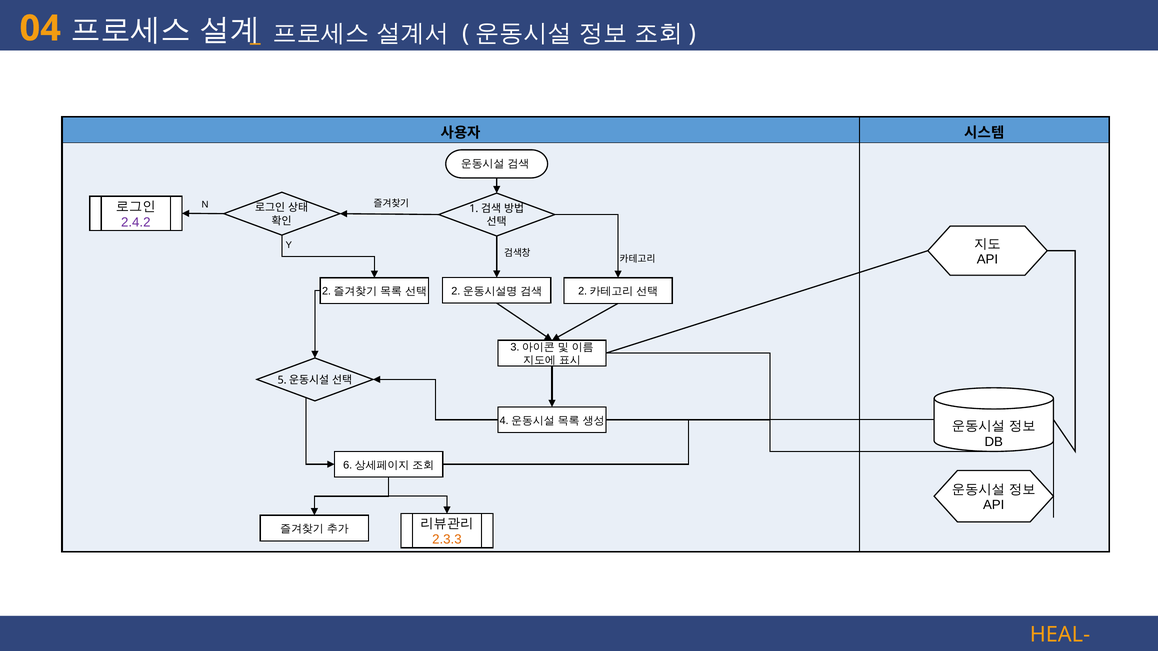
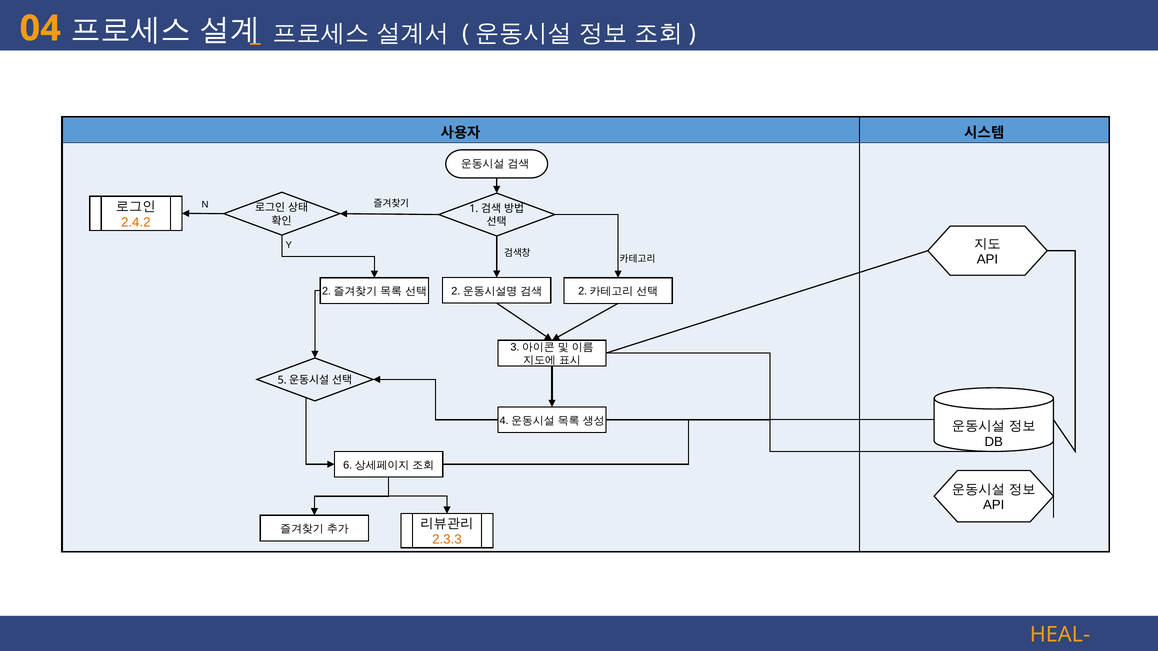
2.4.2 colour: purple -> orange
